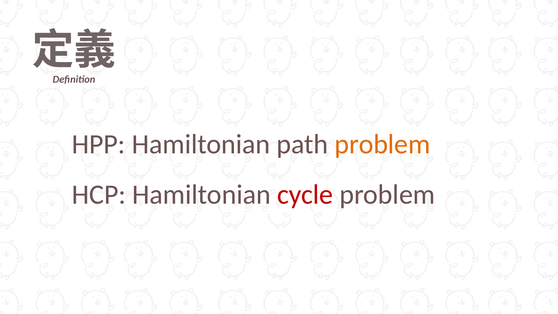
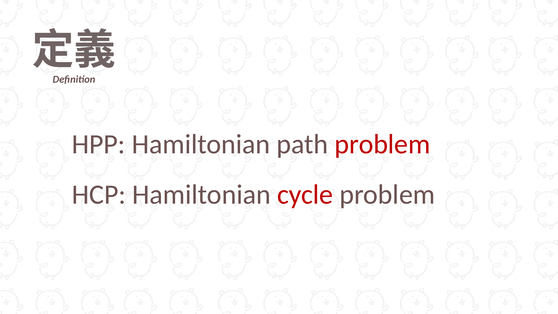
problem at (382, 144) colour: orange -> red
